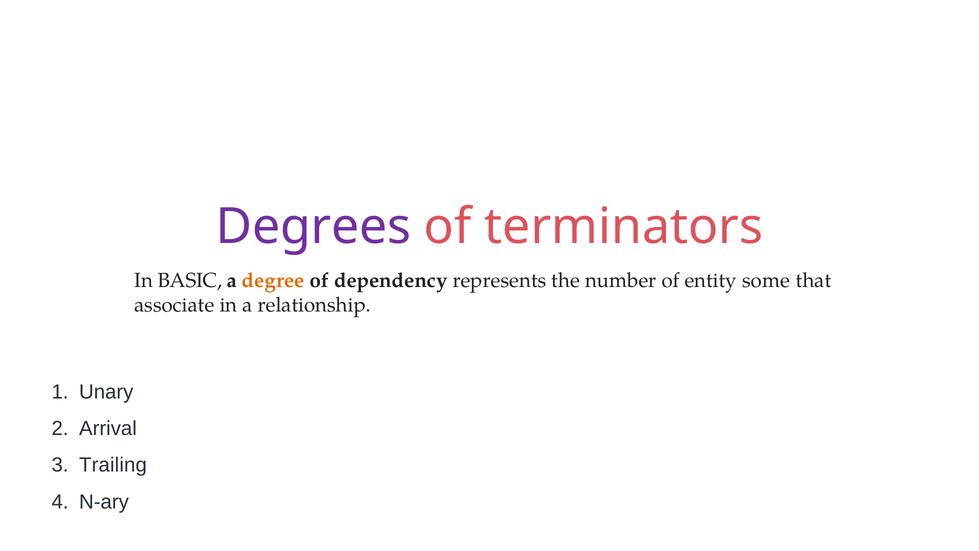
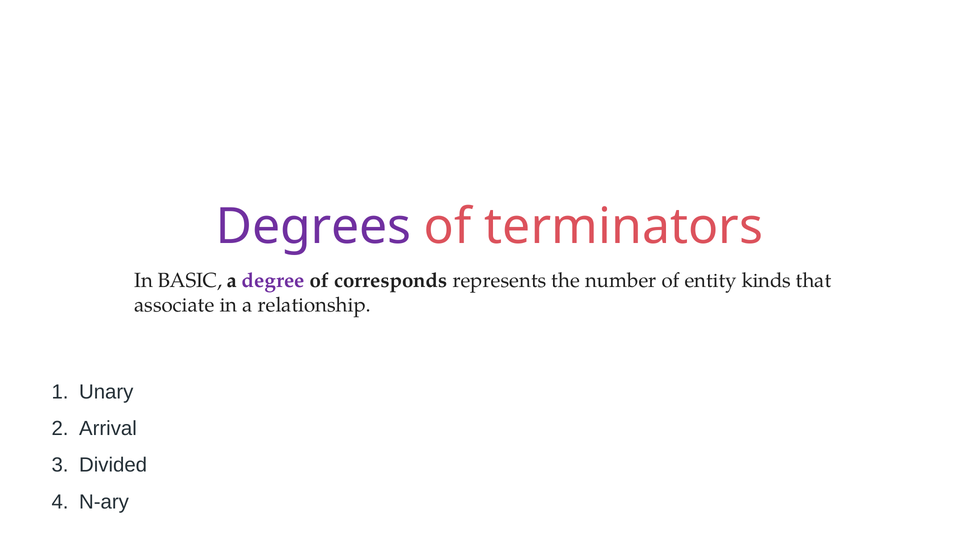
degree colour: orange -> purple
dependency: dependency -> corresponds
some: some -> kinds
Trailing: Trailing -> Divided
